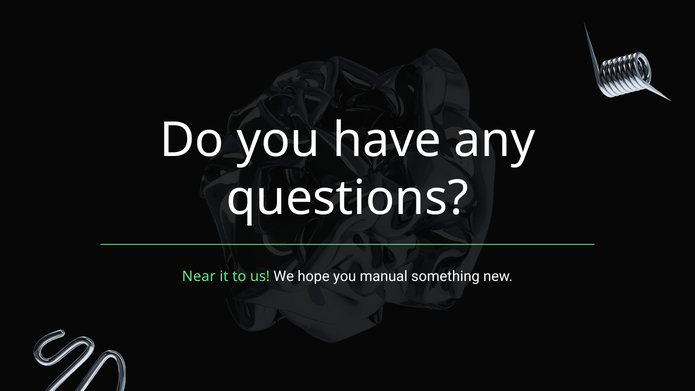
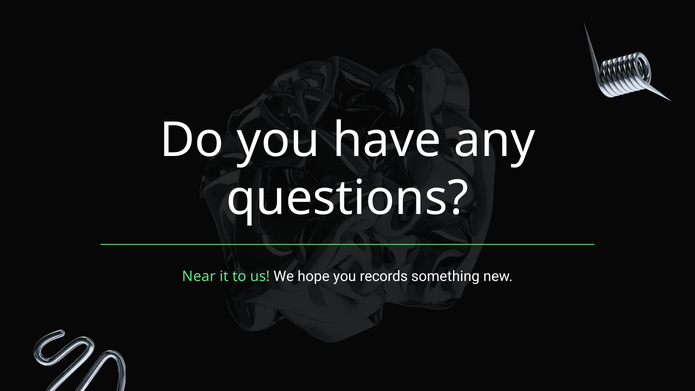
manual: manual -> records
